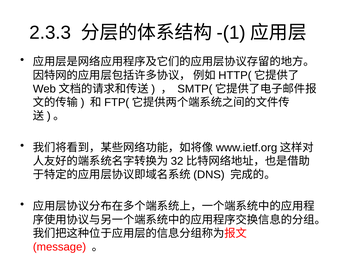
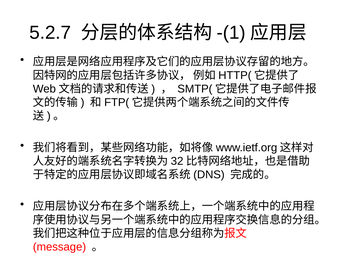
2.3.3: 2.3.3 -> 5.2.7
